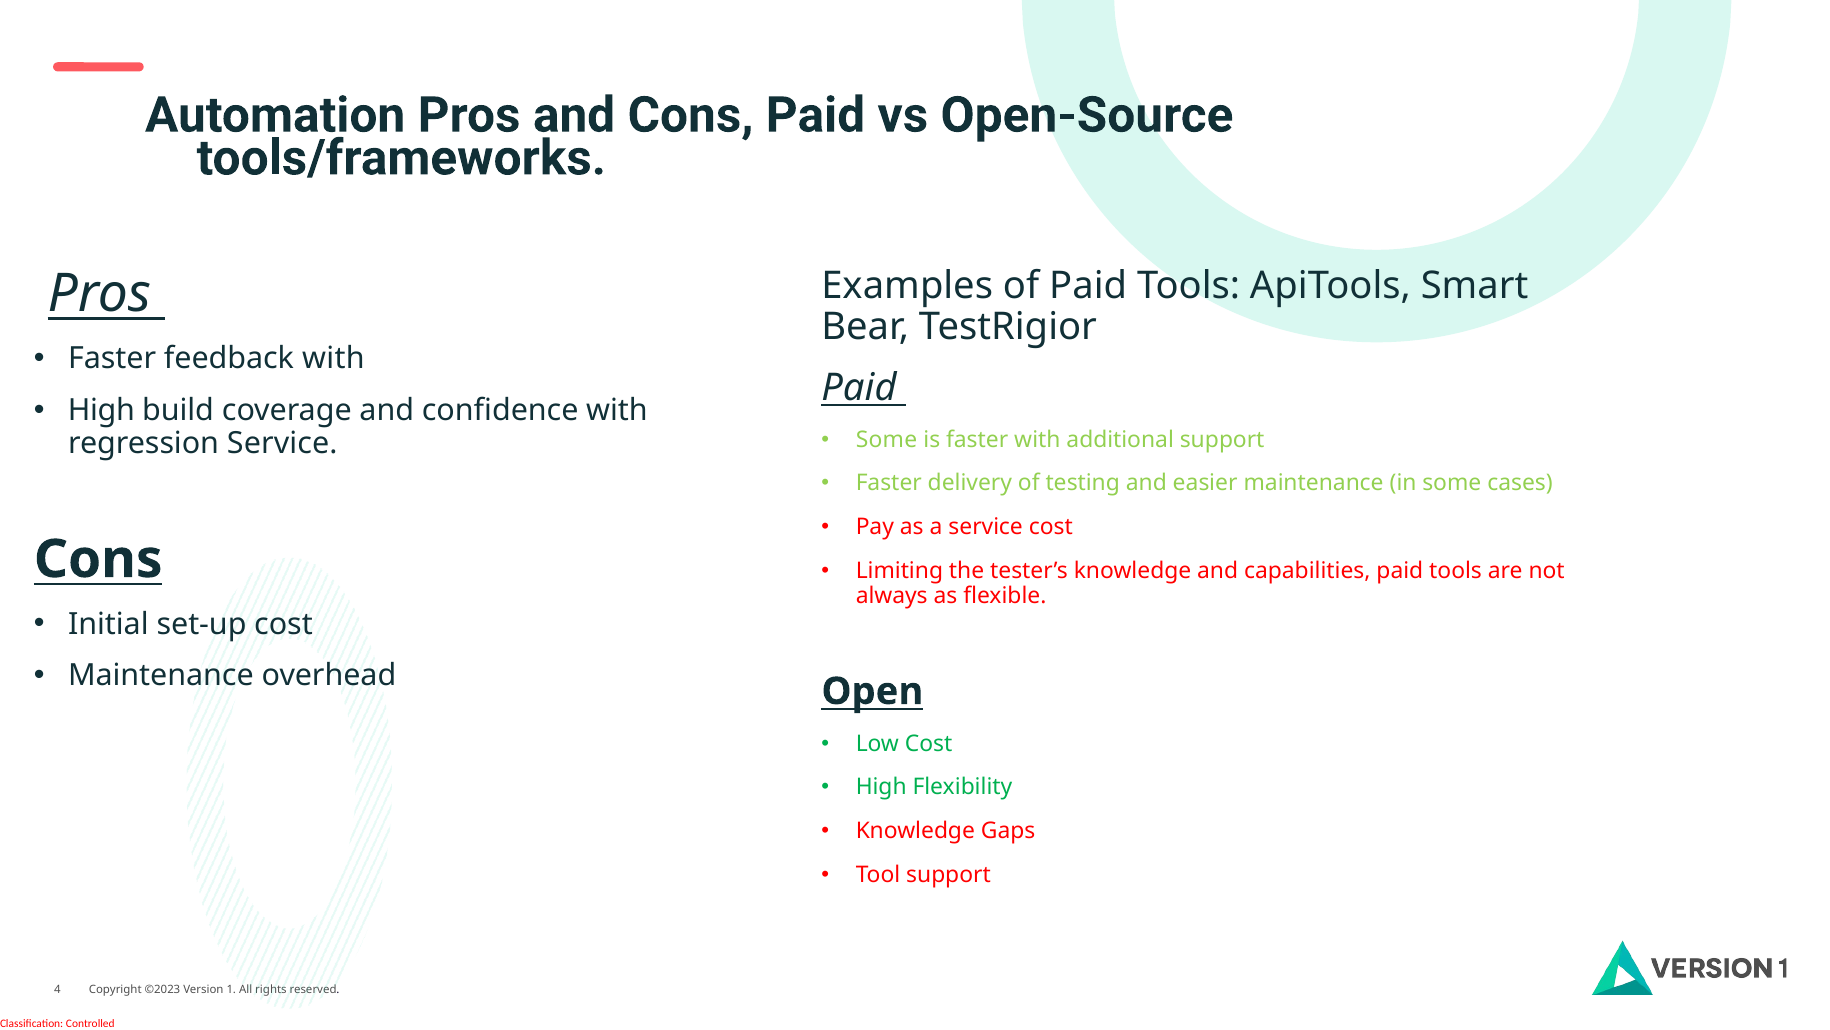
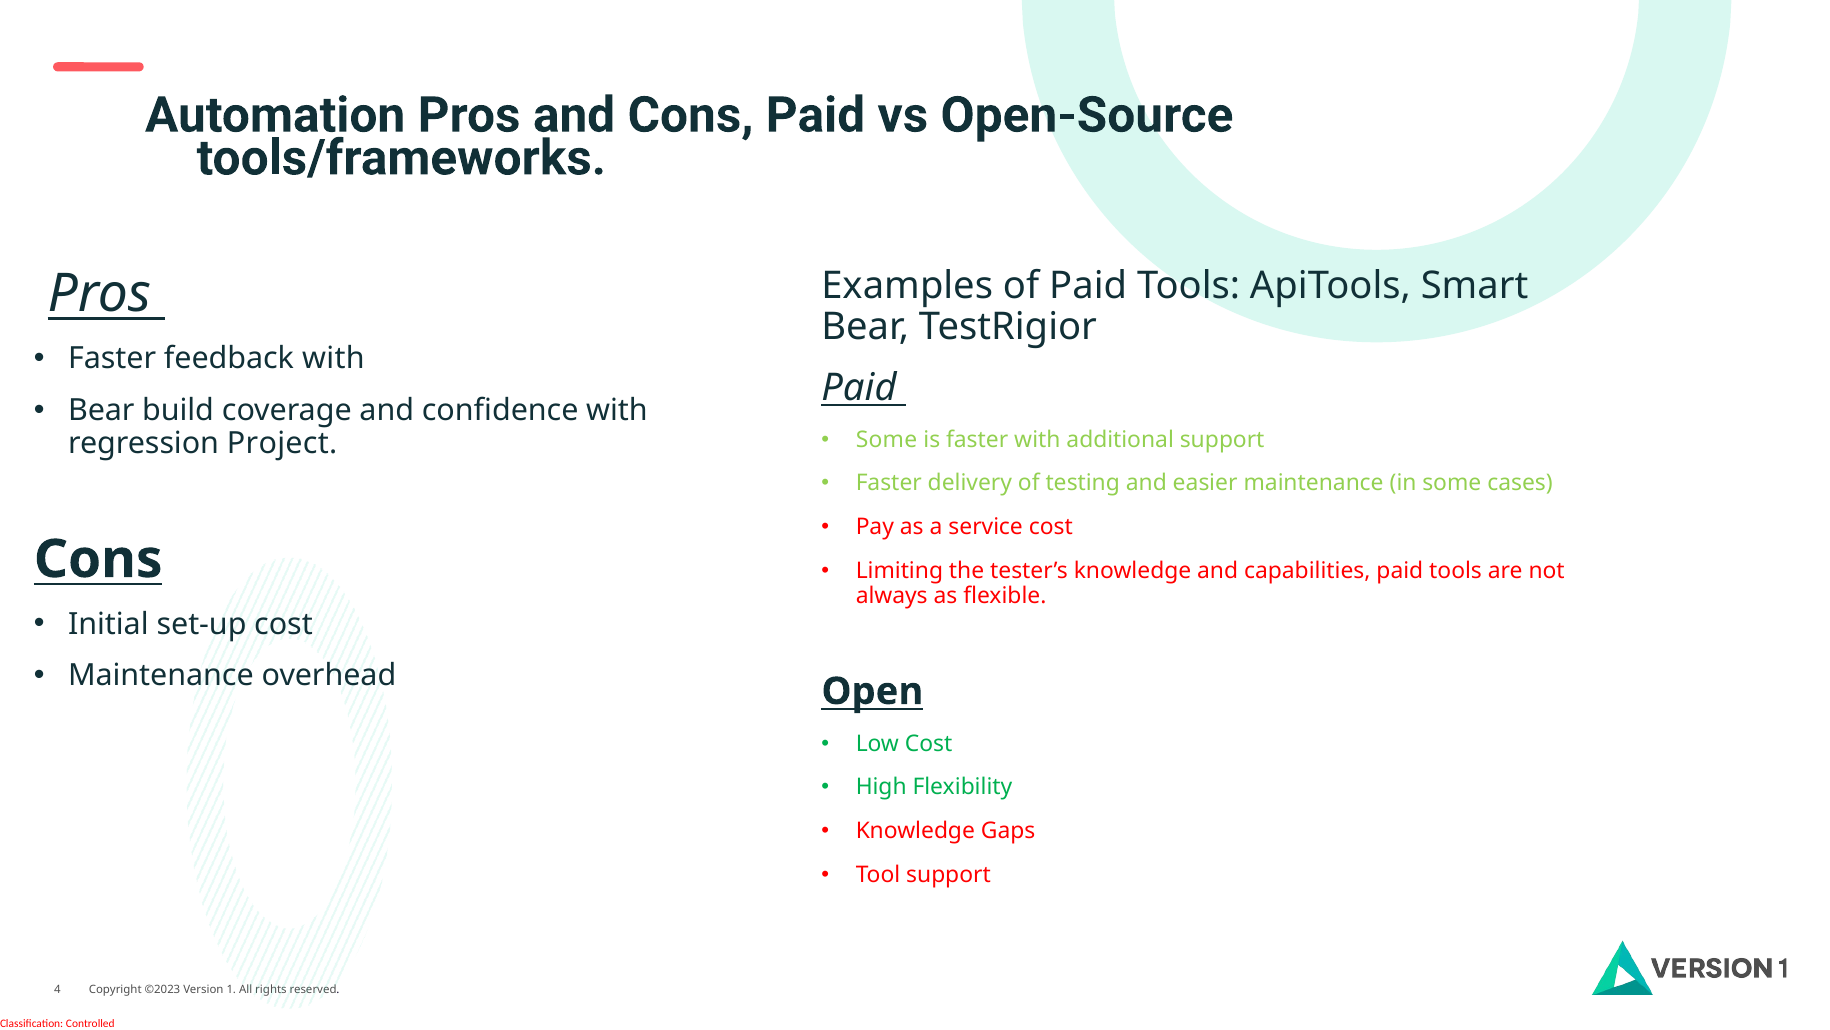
High at (101, 410): High -> Bear
regression Service: Service -> Project
